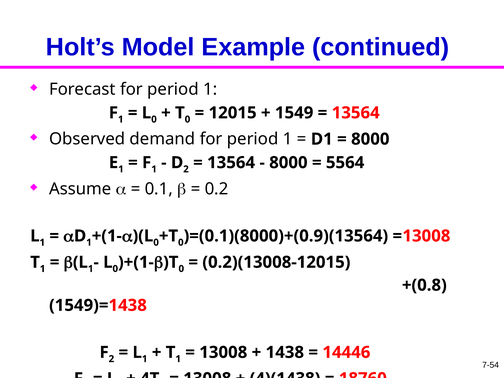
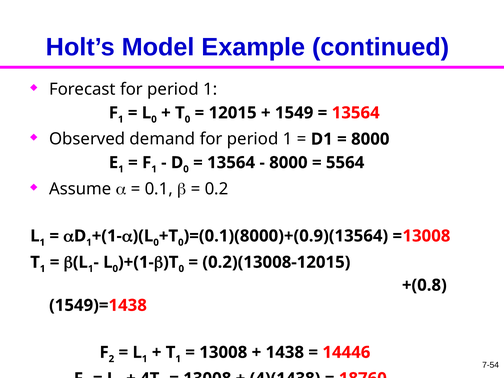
2 at (186, 169): 2 -> 0
